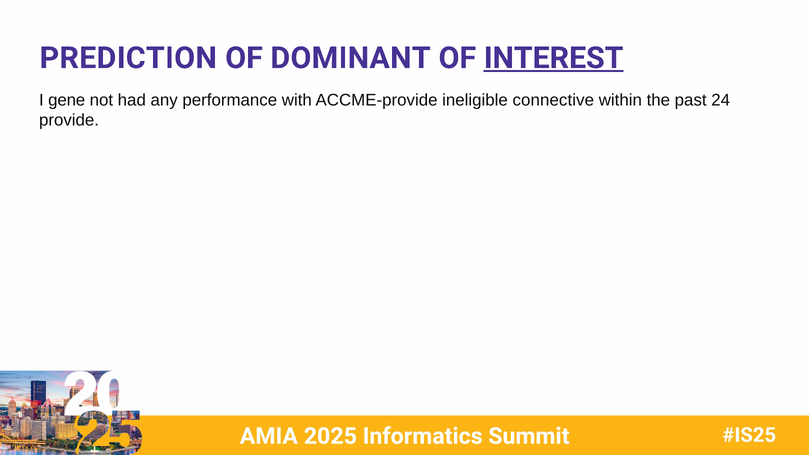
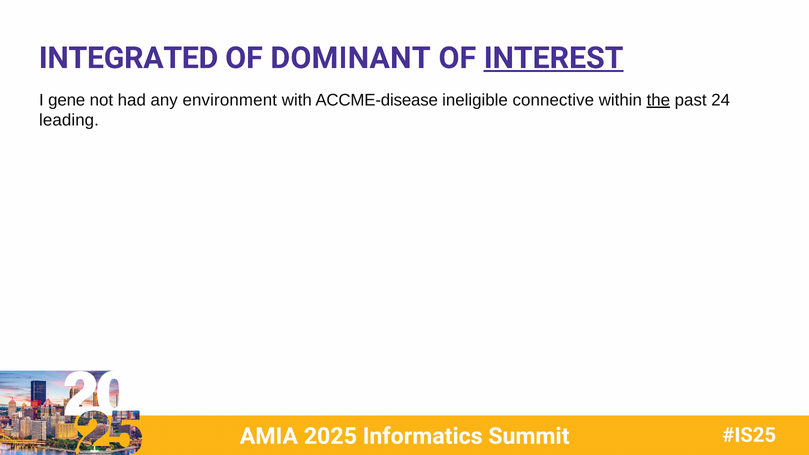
PREDICTION: PREDICTION -> INTEGRATED
performance: performance -> environment
ACCME-provide: ACCME-provide -> ACCME-disease
the underline: none -> present
provide: provide -> leading
